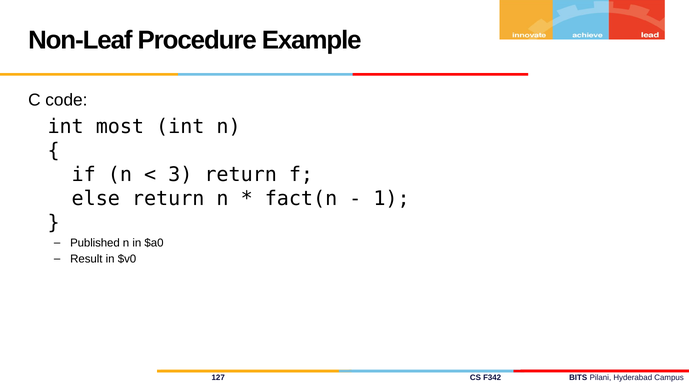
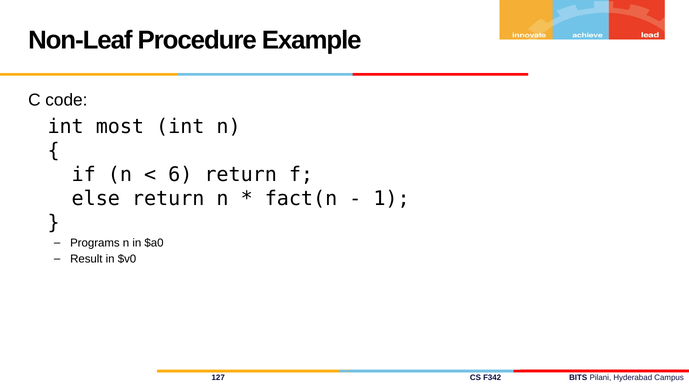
3: 3 -> 6
Published: Published -> Programs
